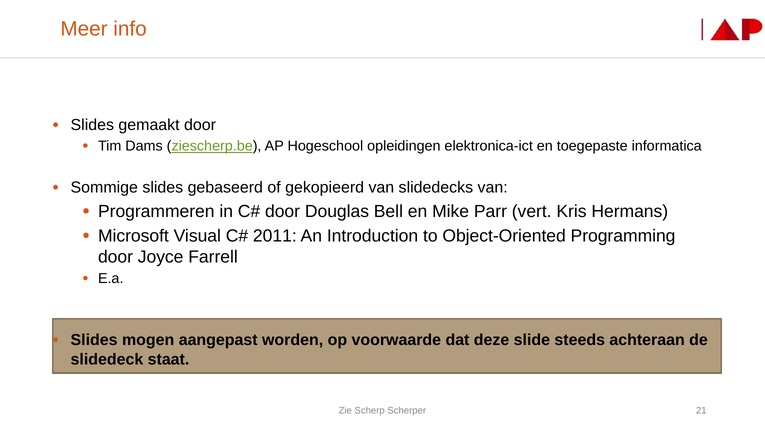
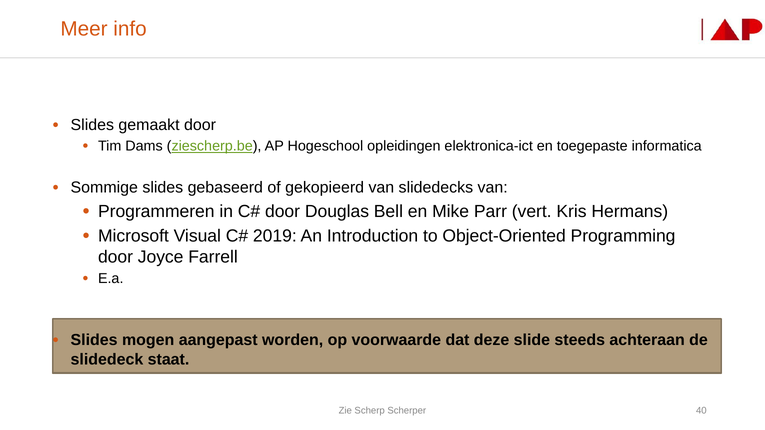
2011: 2011 -> 2019
21: 21 -> 40
